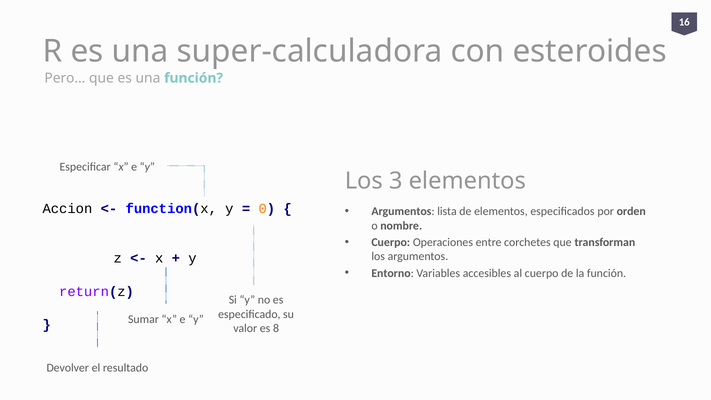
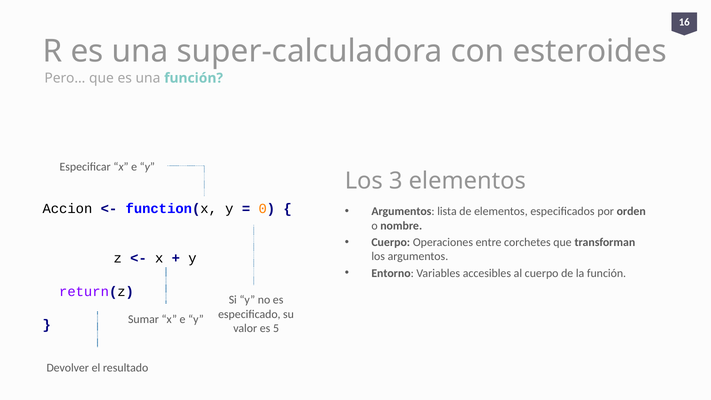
8: 8 -> 5
